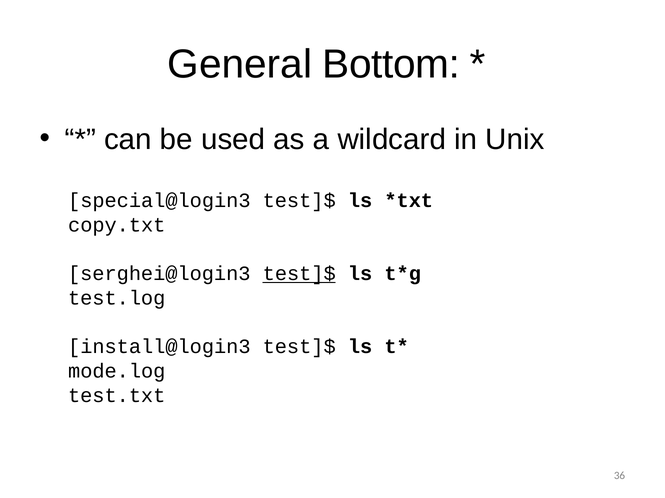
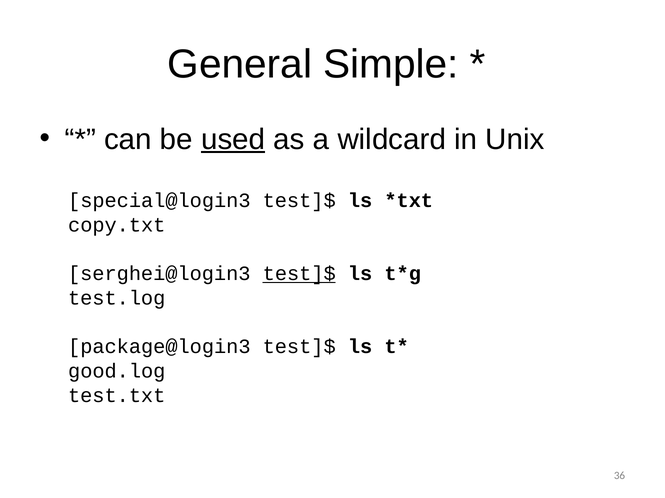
Bottom: Bottom -> Simple
used underline: none -> present
install@login3: install@login3 -> package@login3
mode.log: mode.log -> good.log
